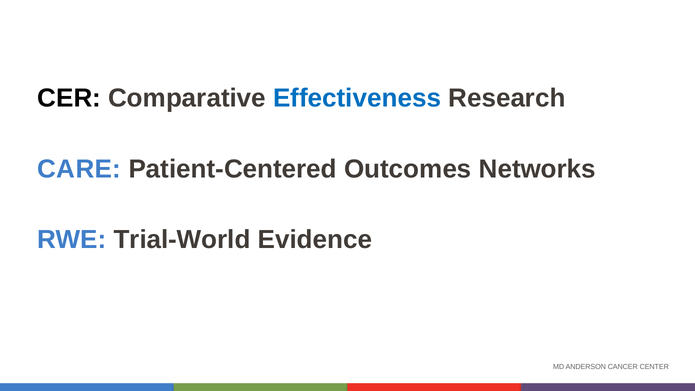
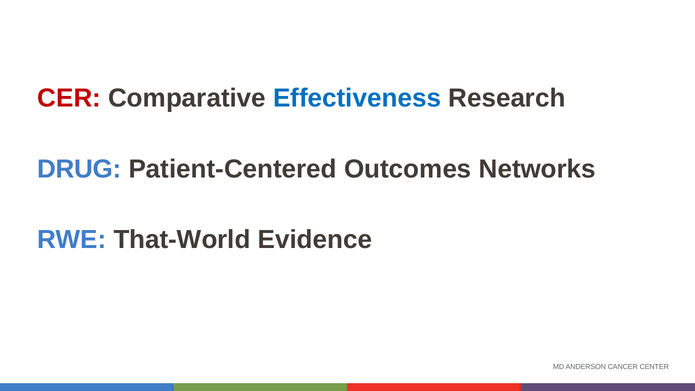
CER colour: black -> red
CARE: CARE -> DRUG
Trial-World: Trial-World -> That-World
